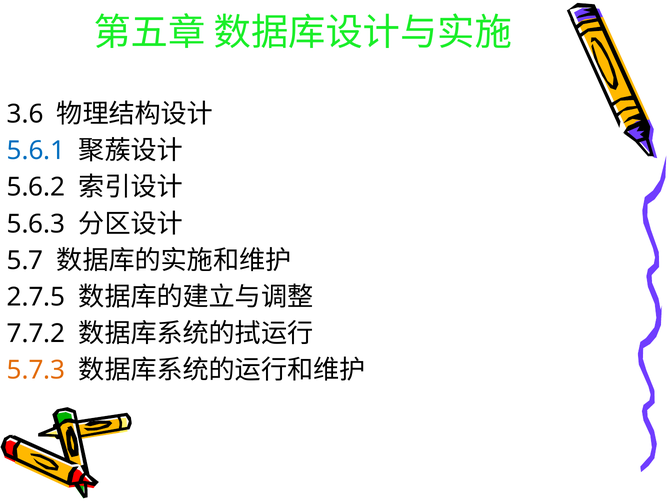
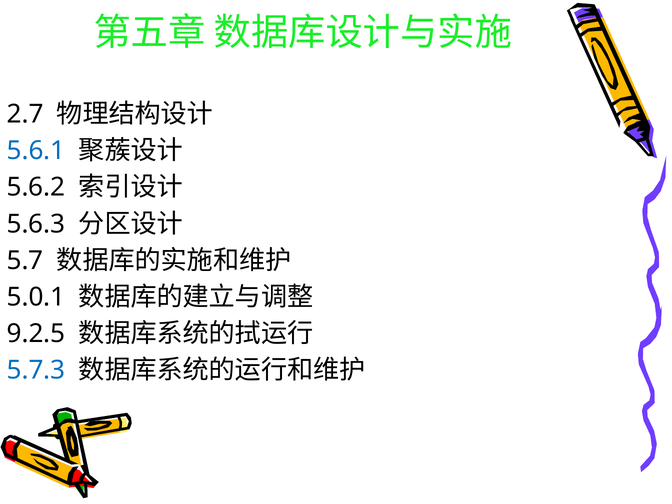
3.6: 3.6 -> 2.7
2.7.5: 2.7.5 -> 5.0.1
7.7.2: 7.7.2 -> 9.2.5
5.7.3 colour: orange -> blue
